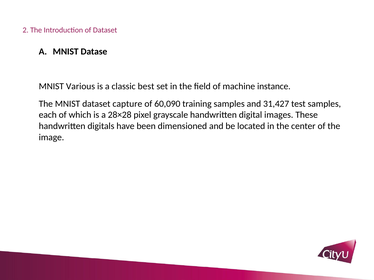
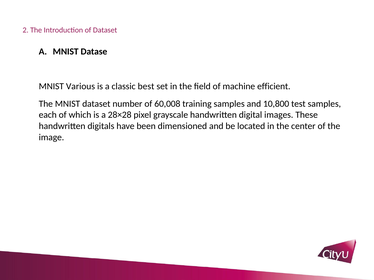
instance: instance -> efficient
capture: capture -> number
60,090: 60,090 -> 60,008
31,427: 31,427 -> 10,800
